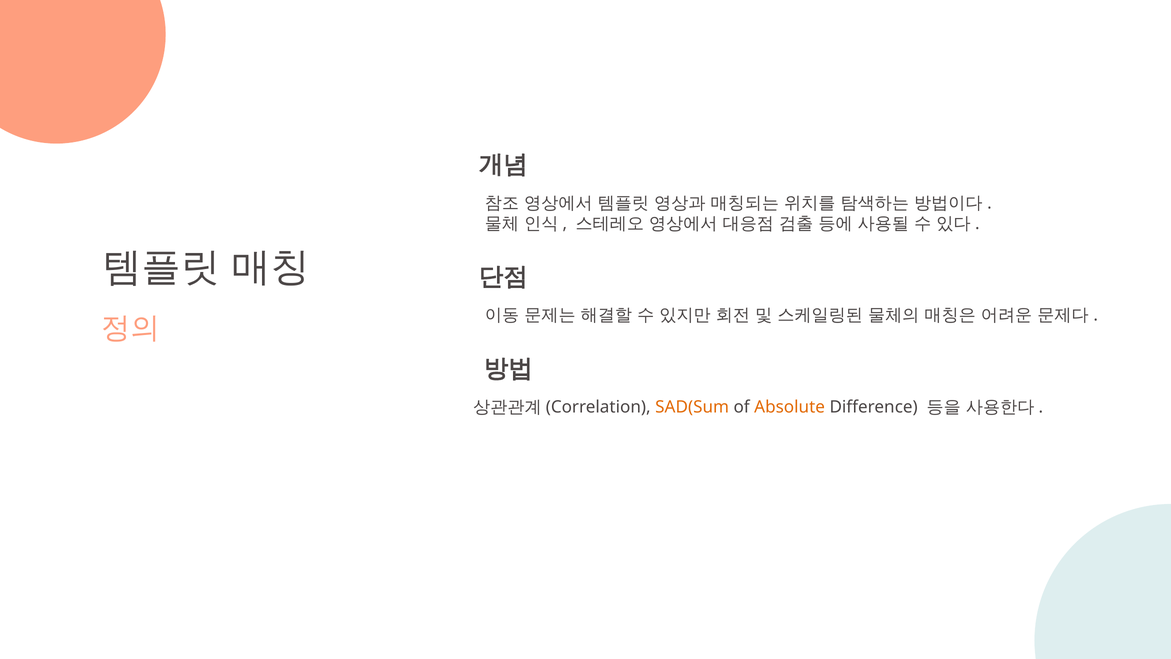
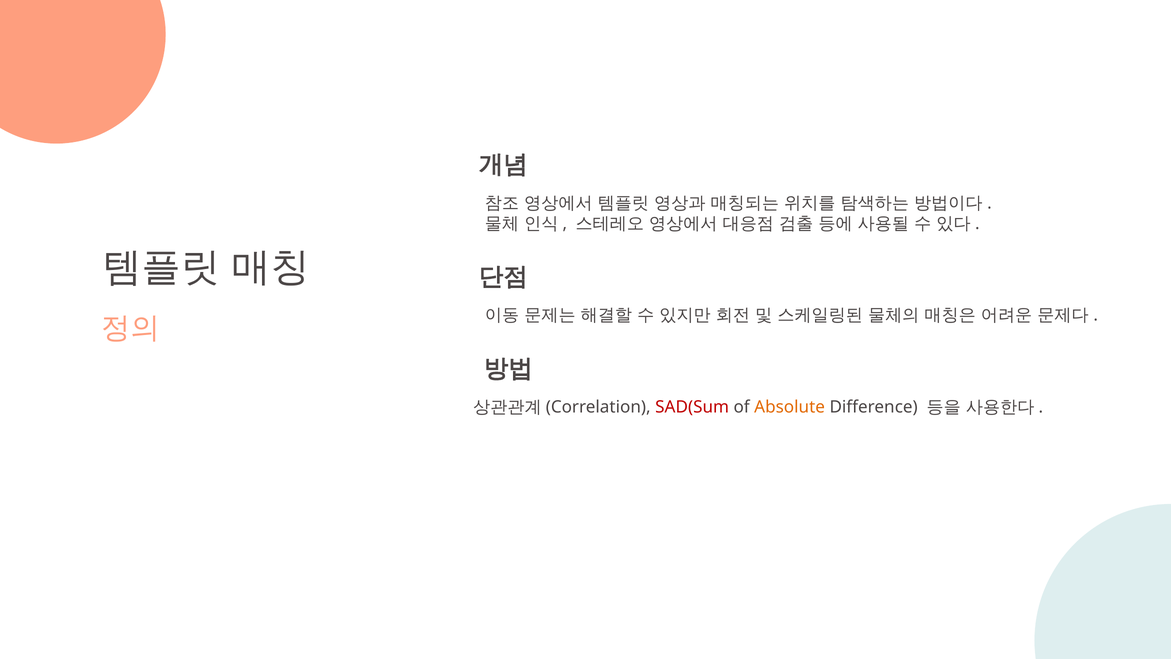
SAD(Sum colour: orange -> red
